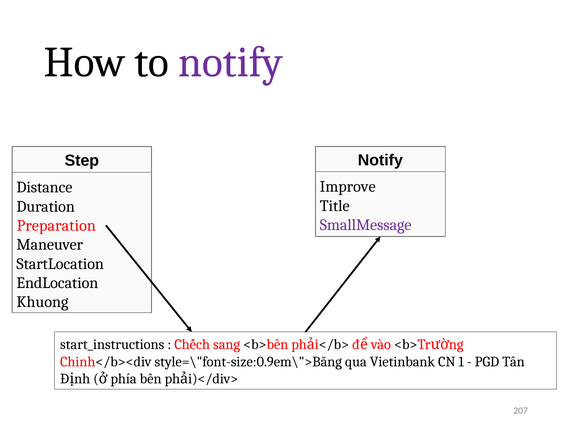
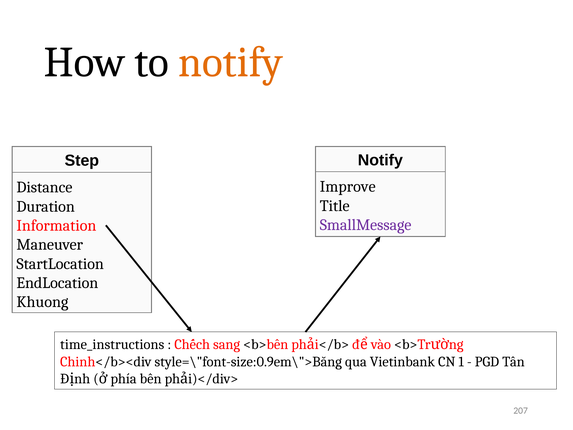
notify at (231, 62) colour: purple -> orange
Preparation: Preparation -> Information
start_instructions: start_instructions -> time_instructions
